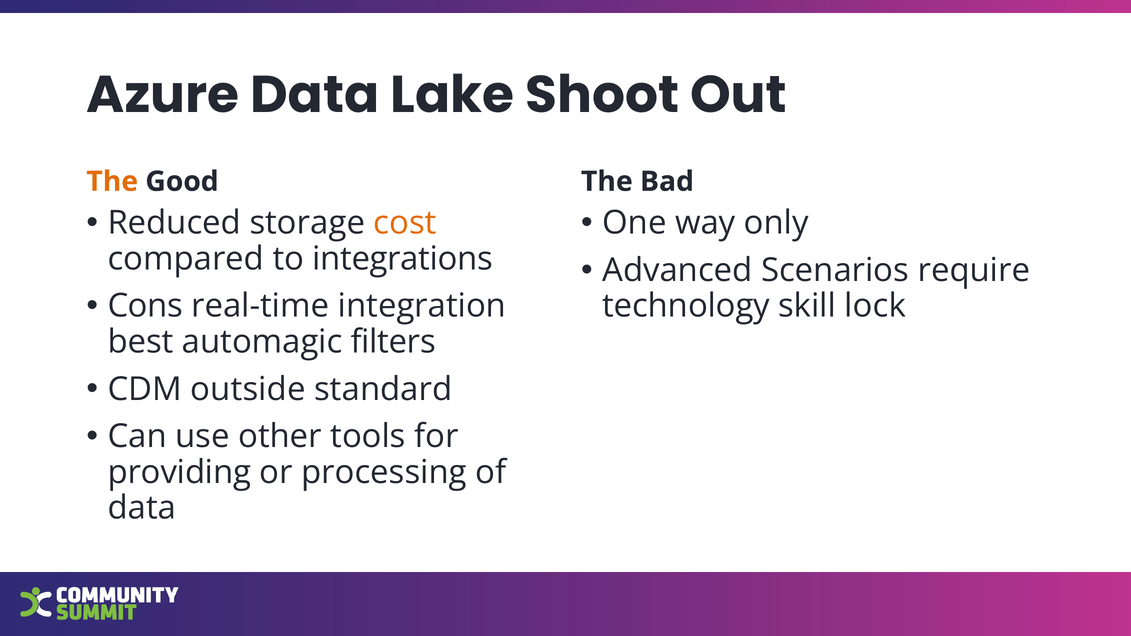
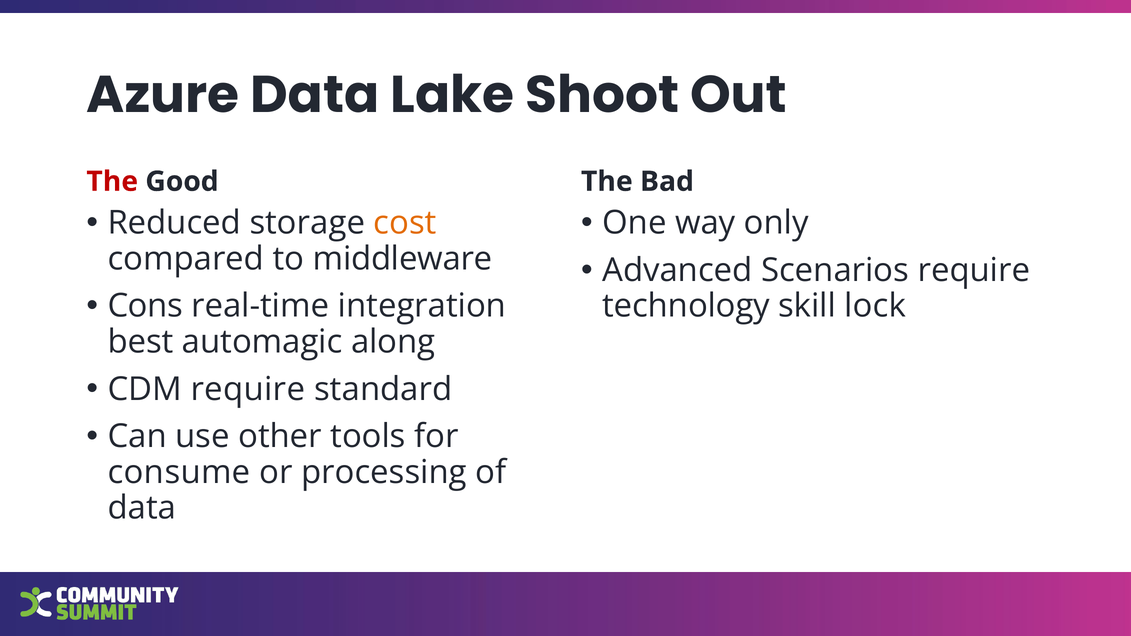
The at (112, 182) colour: orange -> red
integrations: integrations -> middleware
filters: filters -> along
CDM outside: outside -> require
providing: providing -> consume
